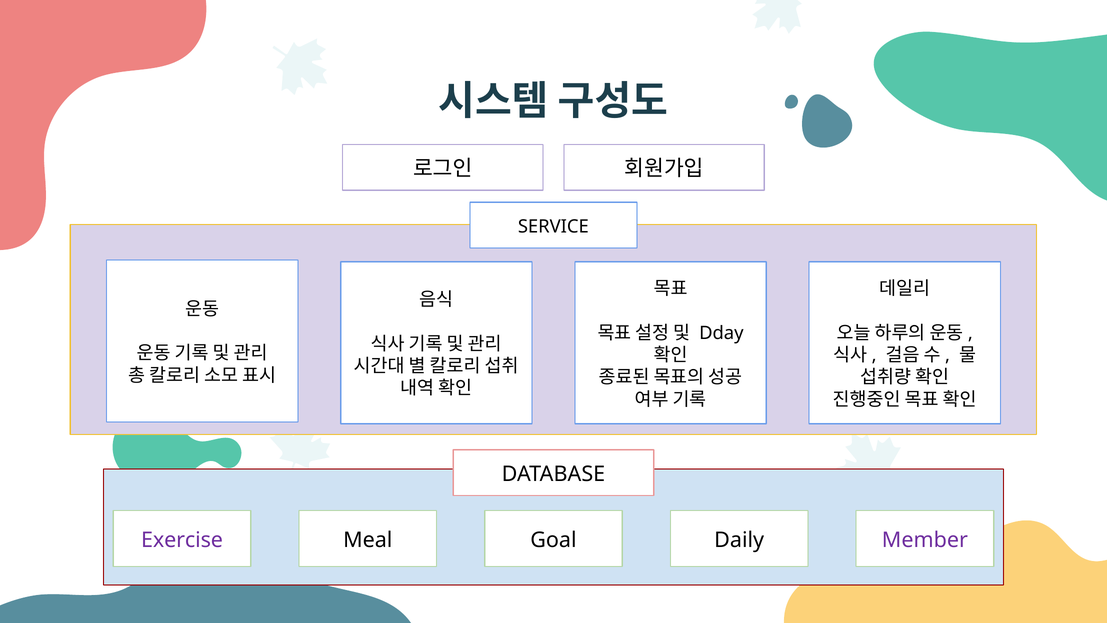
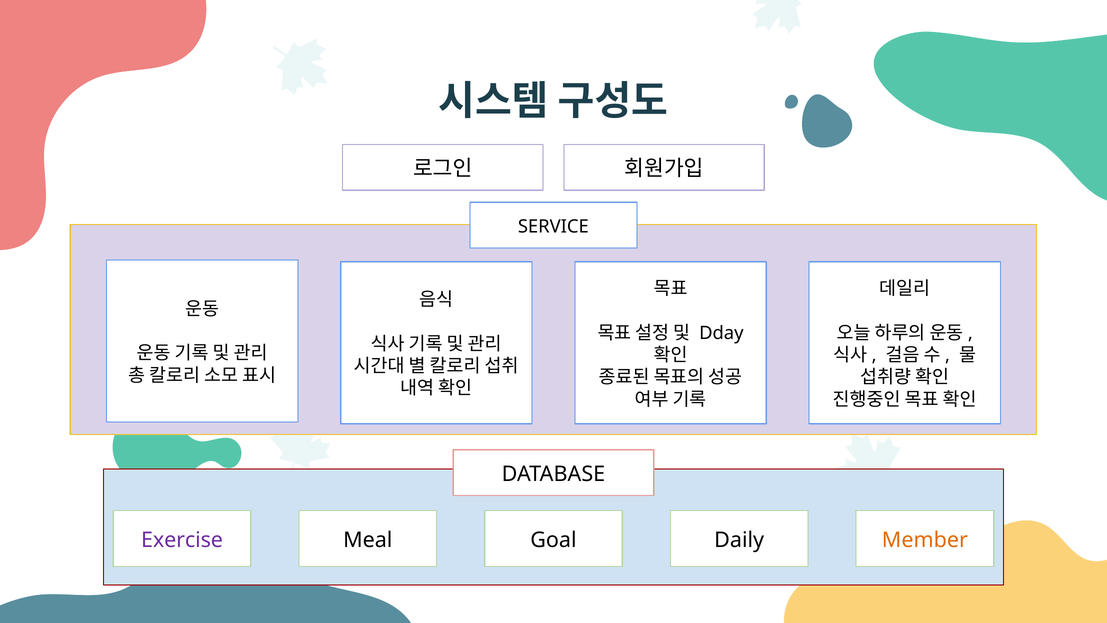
Member colour: purple -> orange
